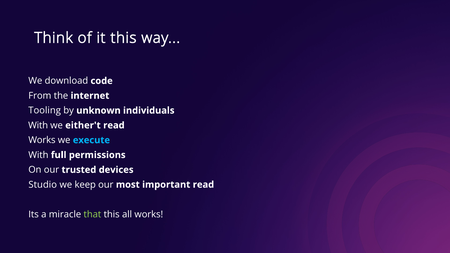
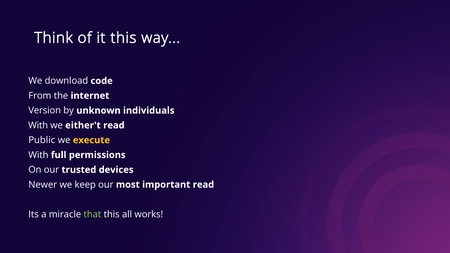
Tooling: Tooling -> Version
Works at (42, 140): Works -> Public
execute colour: light blue -> yellow
Studio: Studio -> Newer
